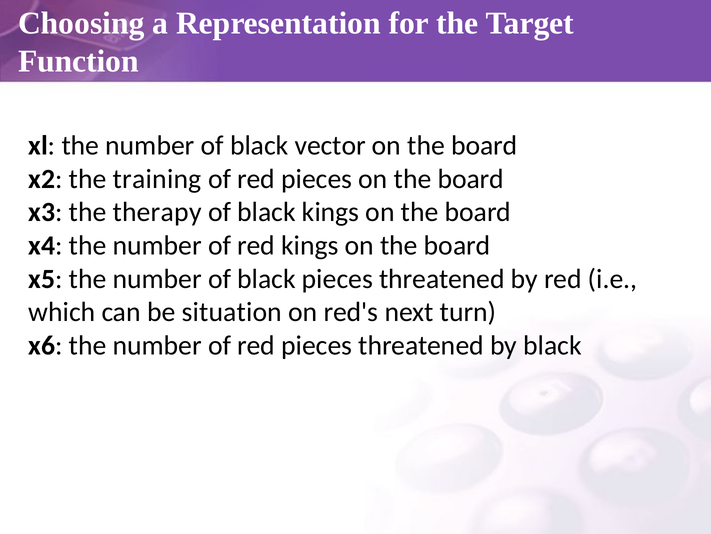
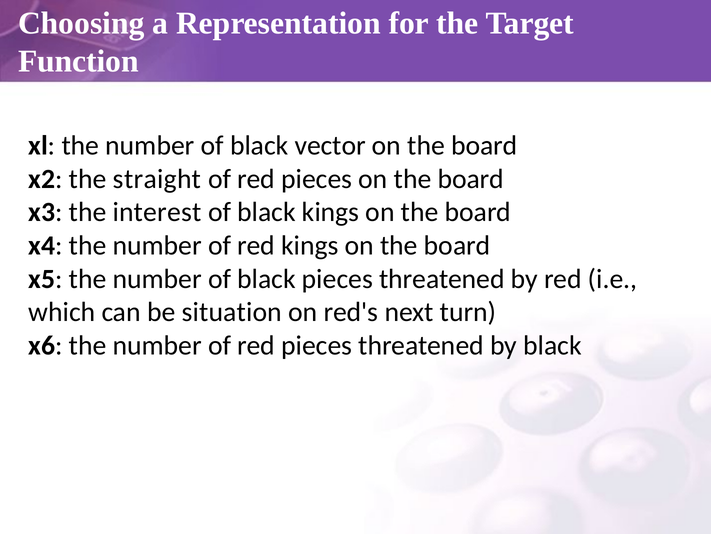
training: training -> straight
therapy: therapy -> interest
